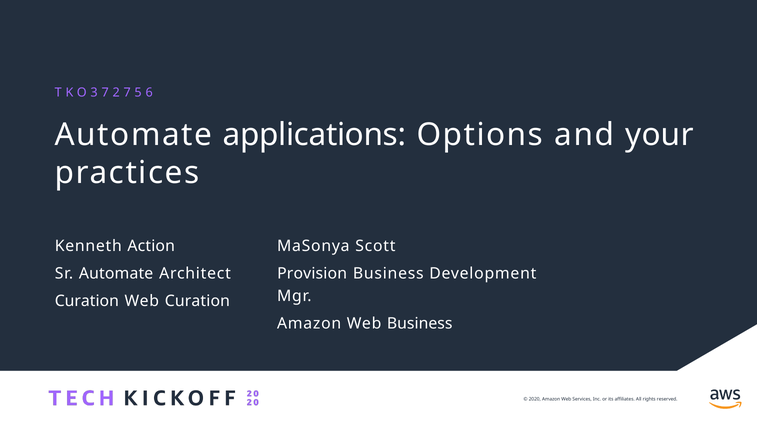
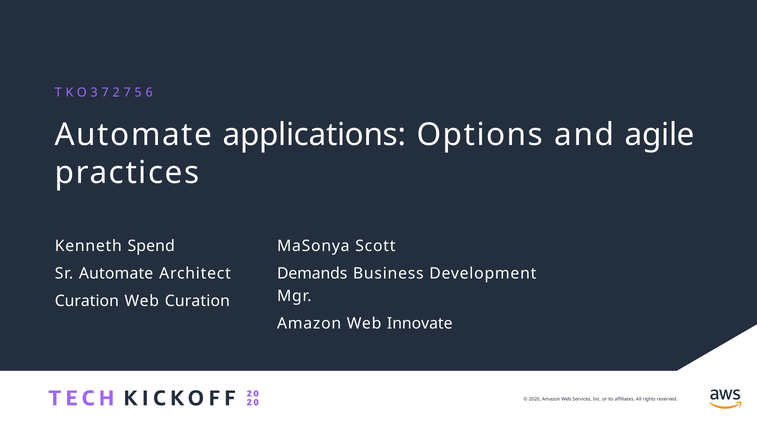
your: your -> agile
Action: Action -> Spend
Provision: Provision -> Demands
Web Business: Business -> Innovate
